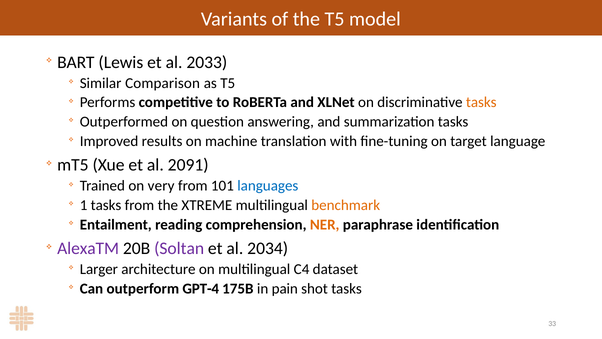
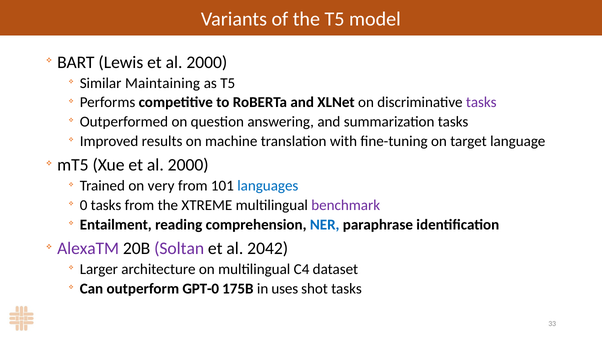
Lewis et al 2033: 2033 -> 2000
Comparison: Comparison -> Maintaining
tasks at (481, 102) colour: orange -> purple
Xue et al 2091: 2091 -> 2000
1: 1 -> 0
benchmark colour: orange -> purple
NER colour: orange -> blue
2034: 2034 -> 2042
GPT-4: GPT-4 -> GPT-0
pain: pain -> uses
